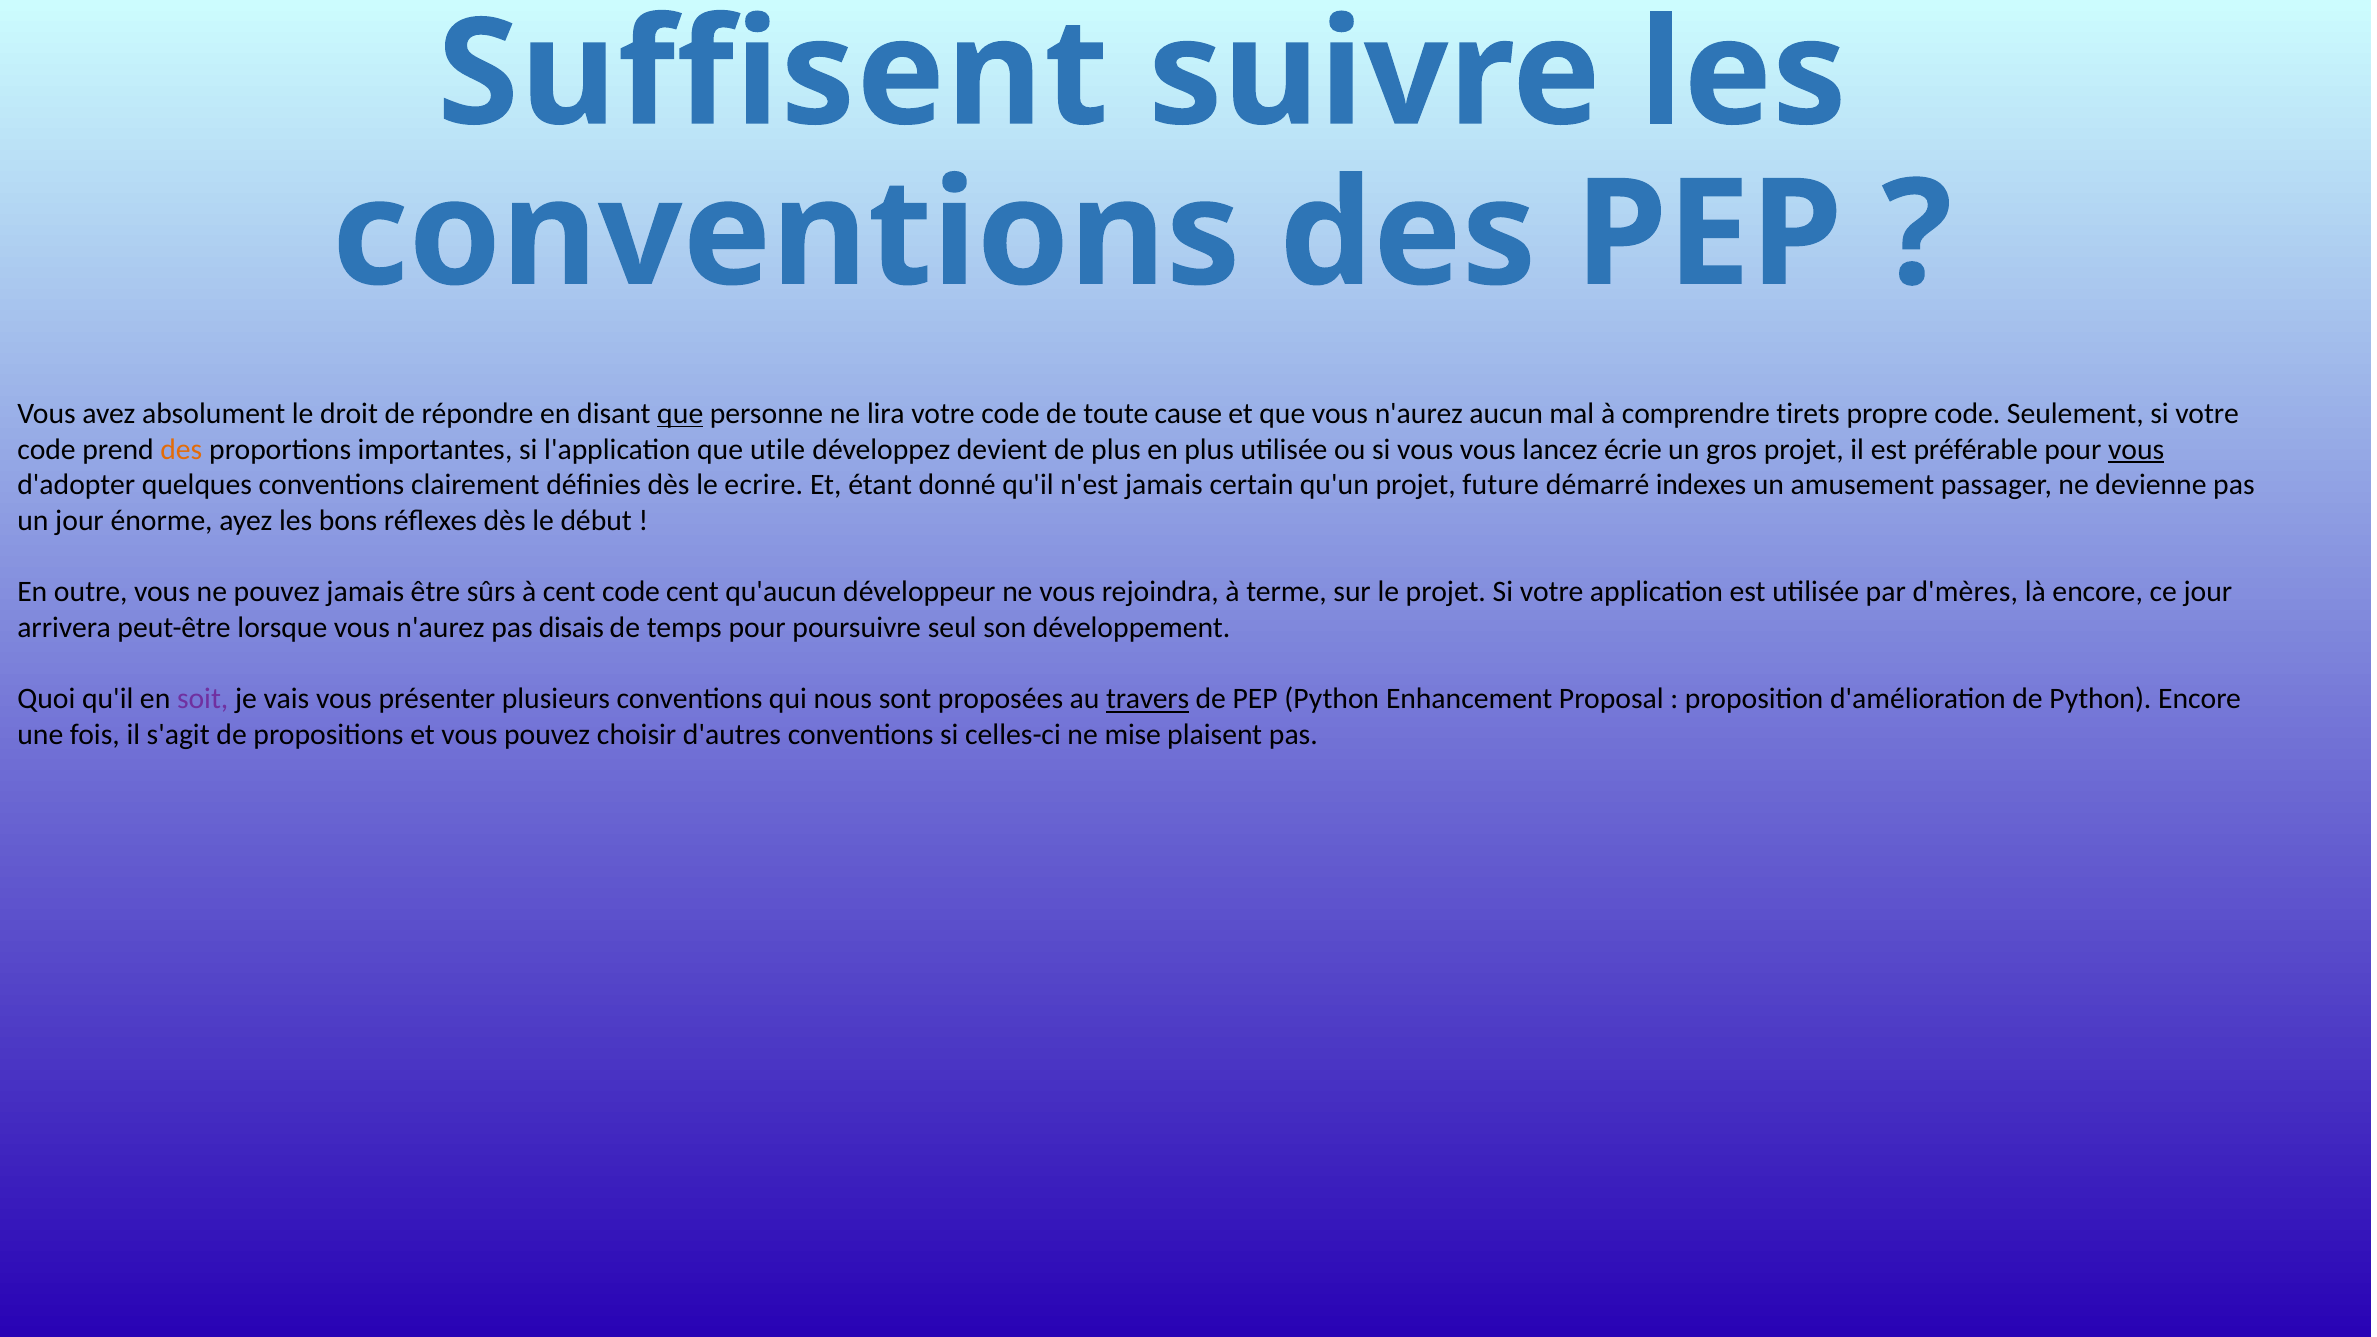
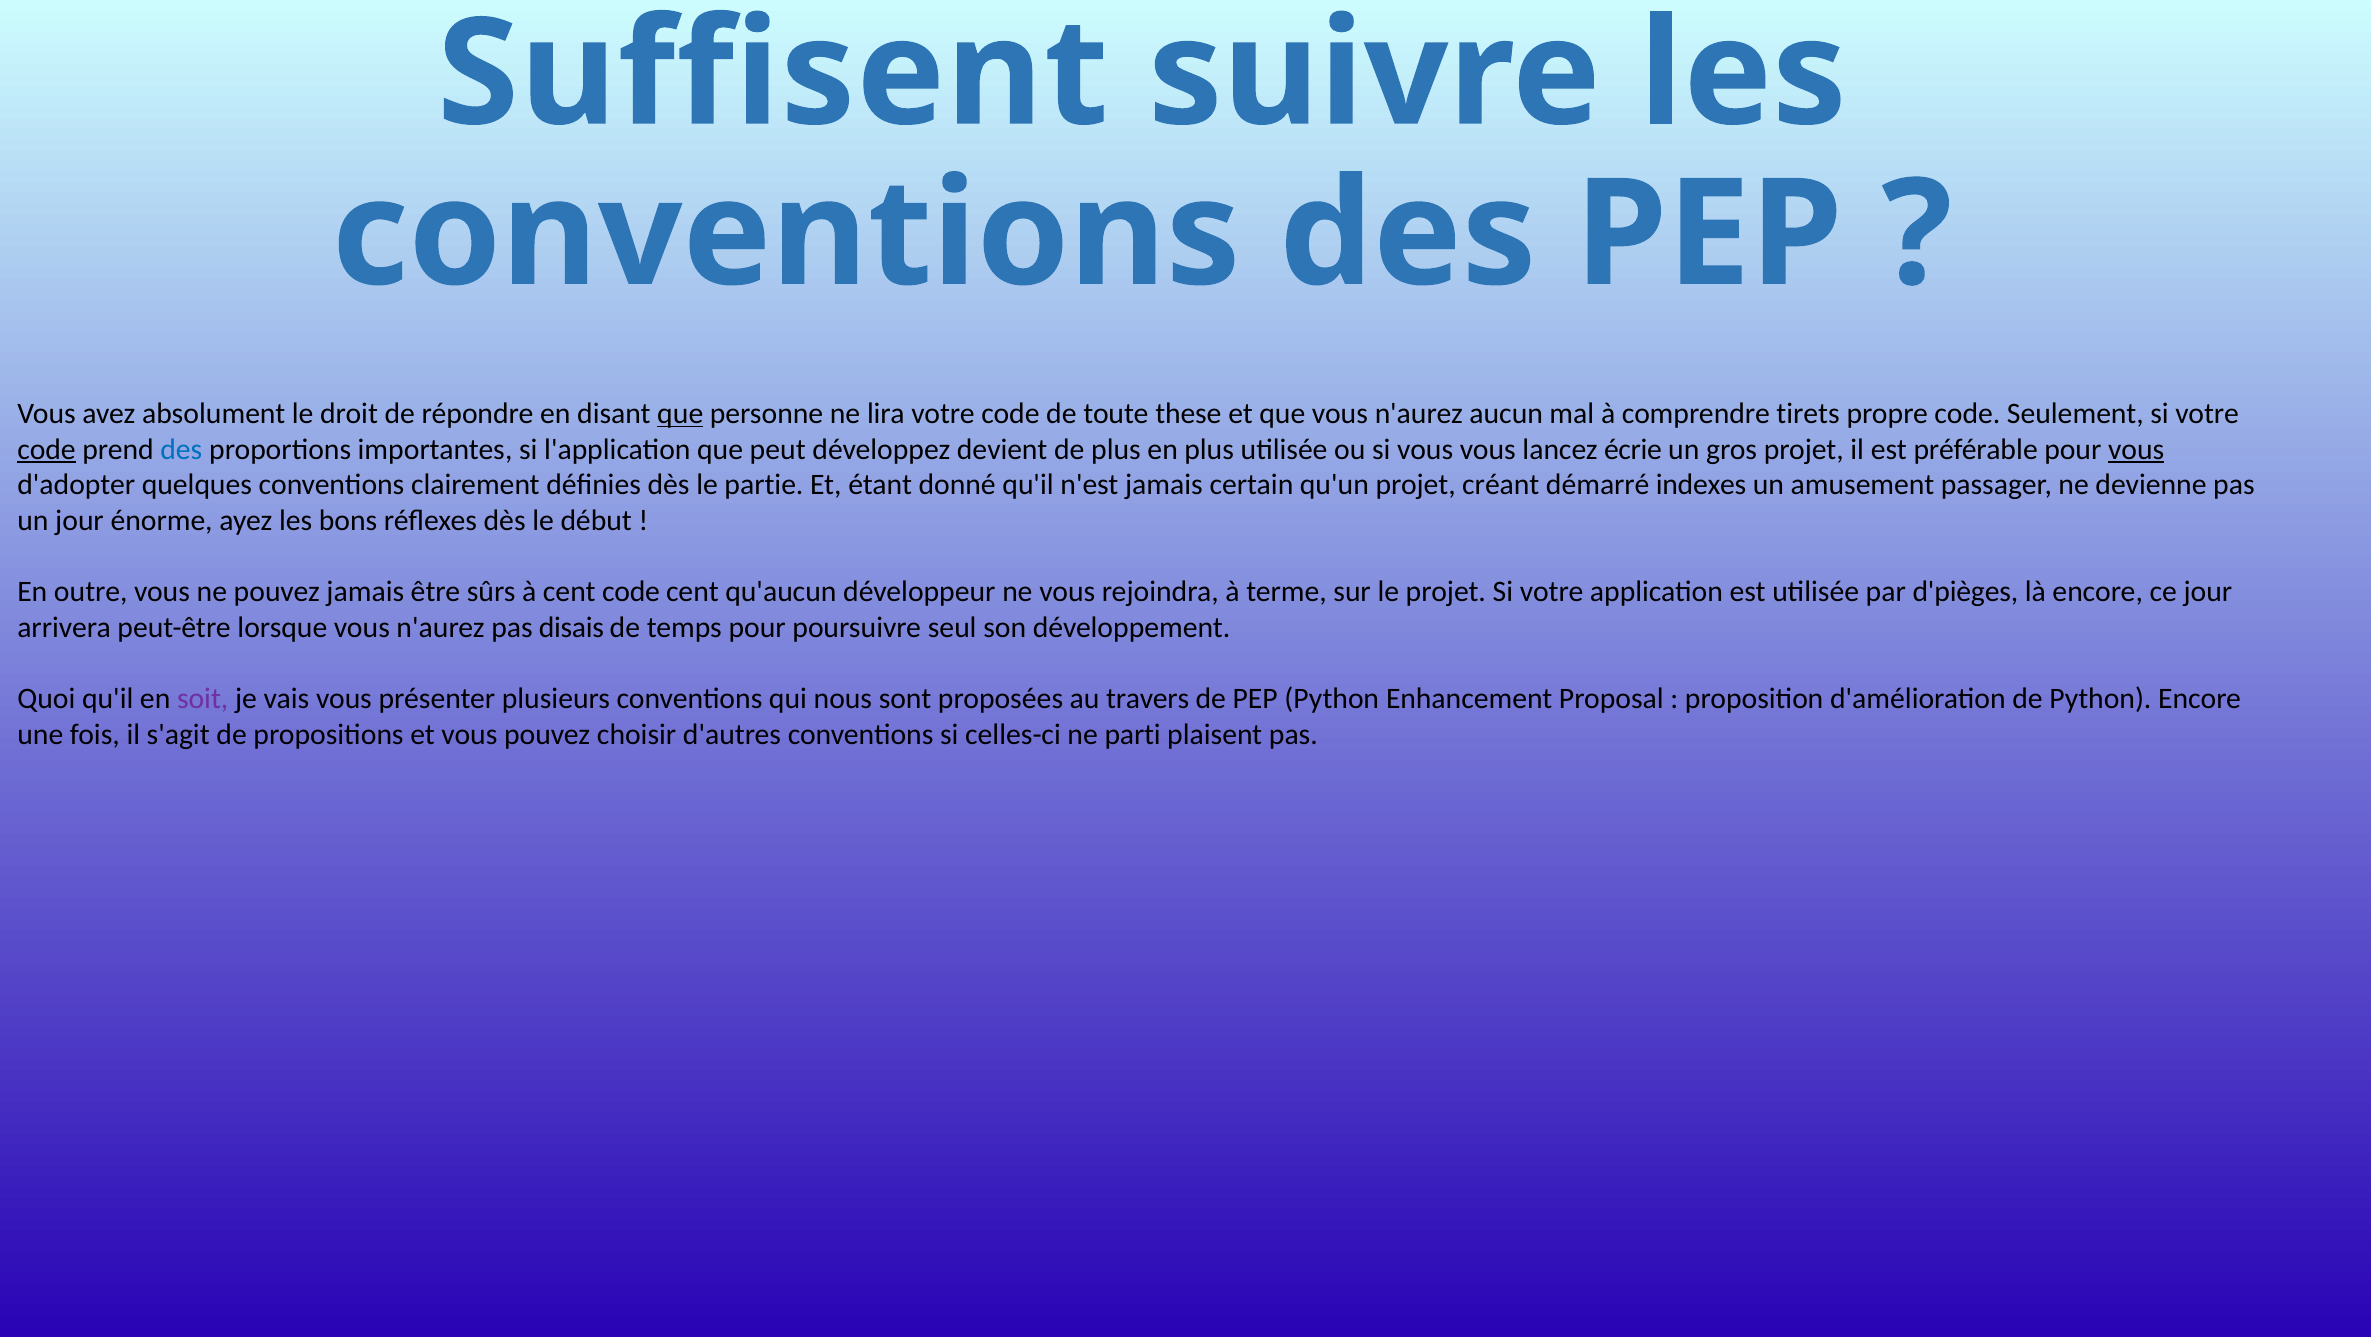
cause: cause -> these
code at (47, 449) underline: none -> present
des at (181, 449) colour: orange -> blue
utile: utile -> peut
ecrire: ecrire -> partie
future: future -> créant
d'mères: d'mères -> d'pièges
travers underline: present -> none
mise: mise -> parti
